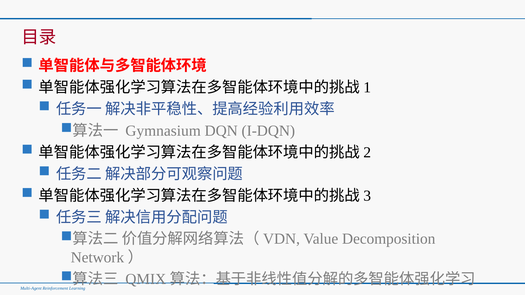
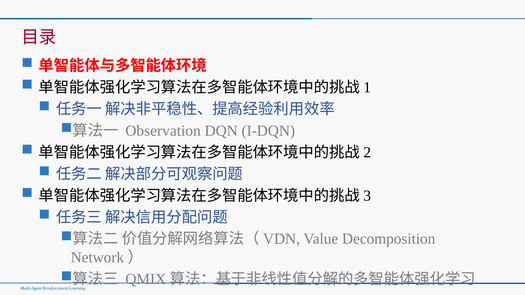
Gymnasium: Gymnasium -> Observation
